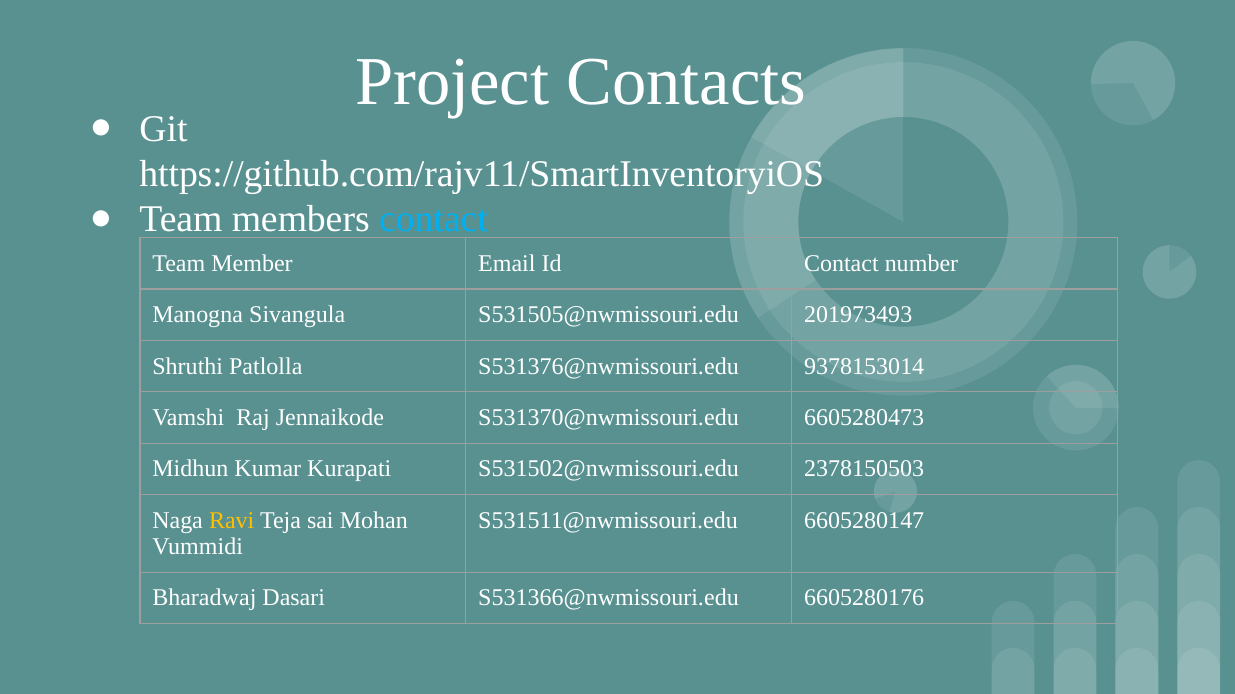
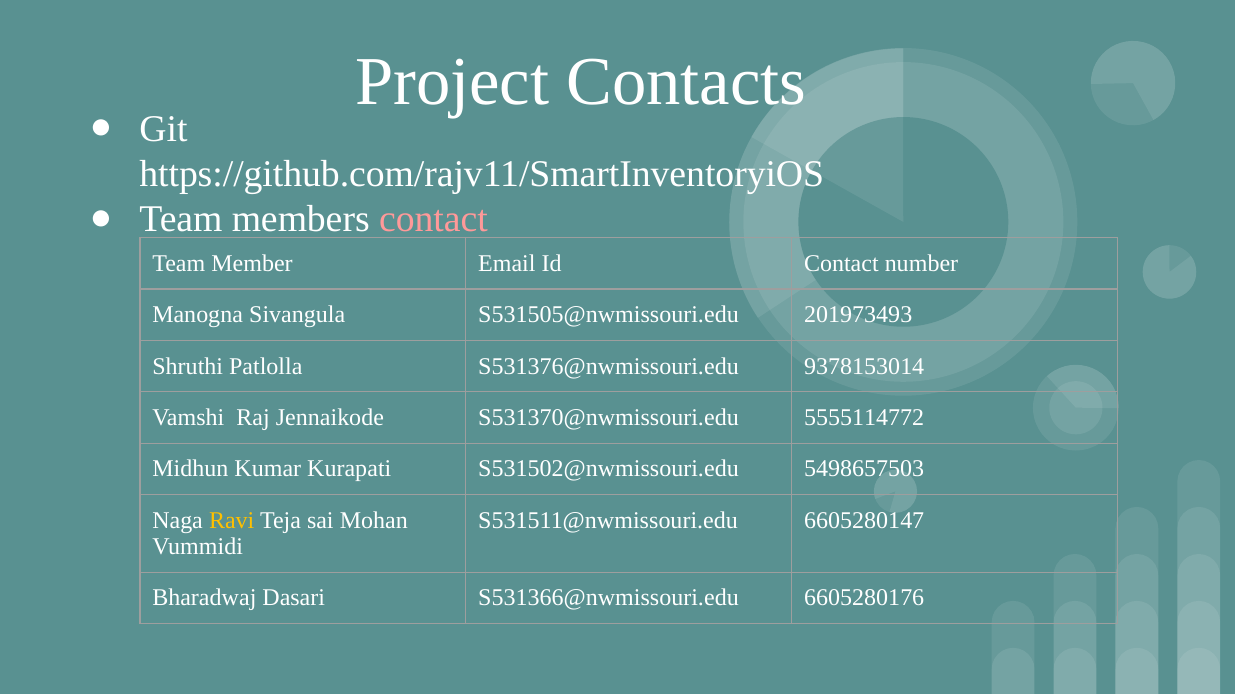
contact at (433, 219) colour: light blue -> pink
6605280473: 6605280473 -> 5555114772
2378150503: 2378150503 -> 5498657503
